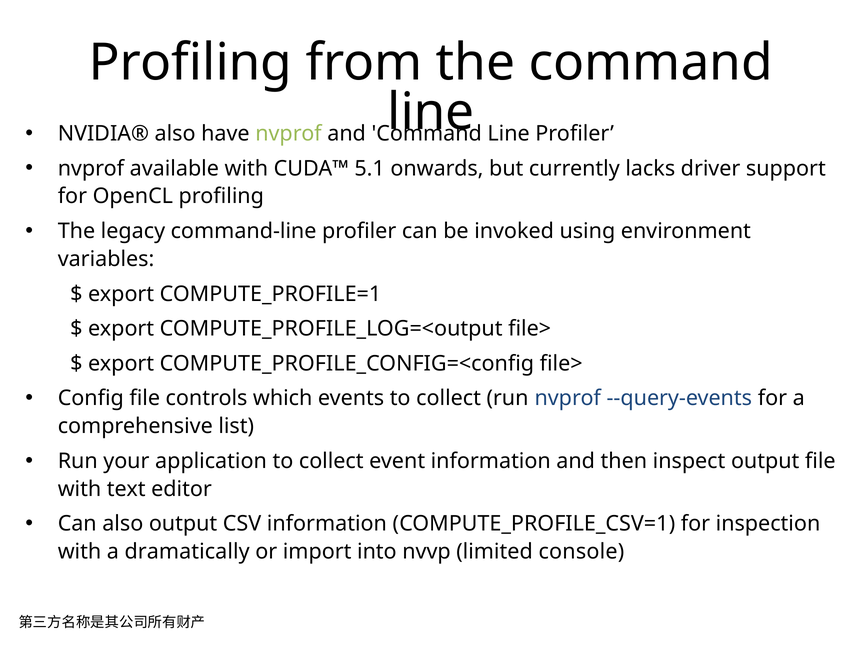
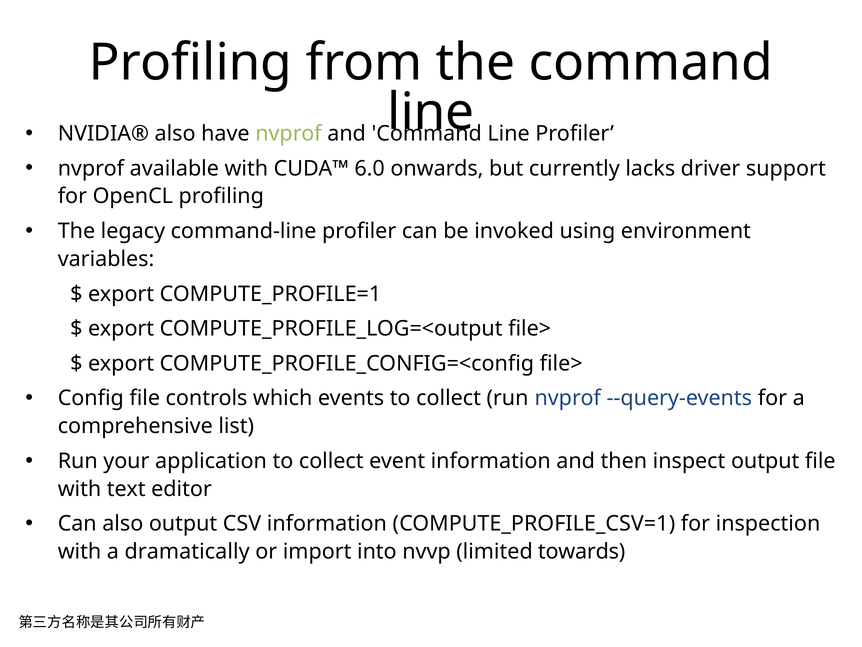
5.1: 5.1 -> 6.0
console: console -> towards
